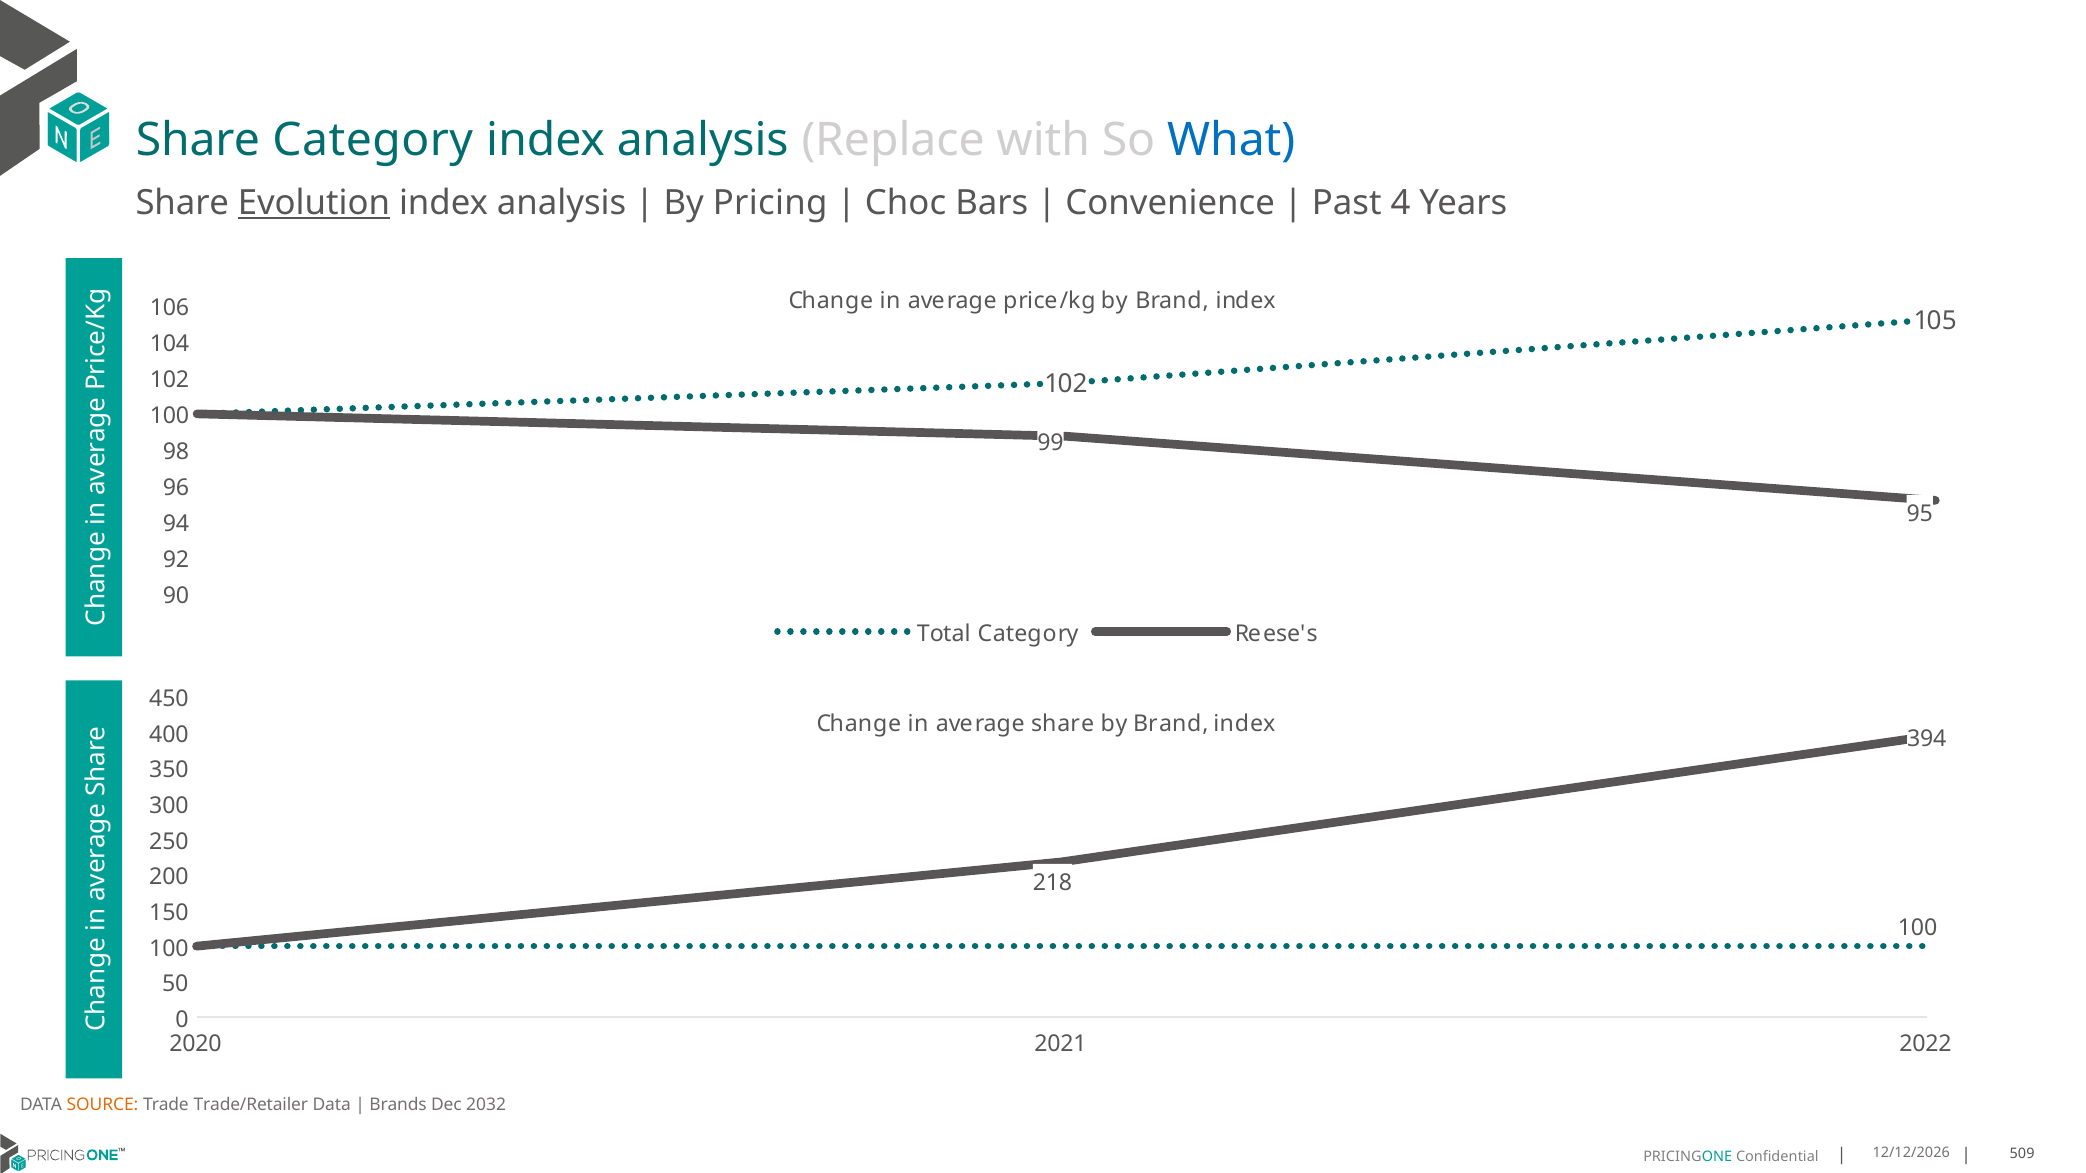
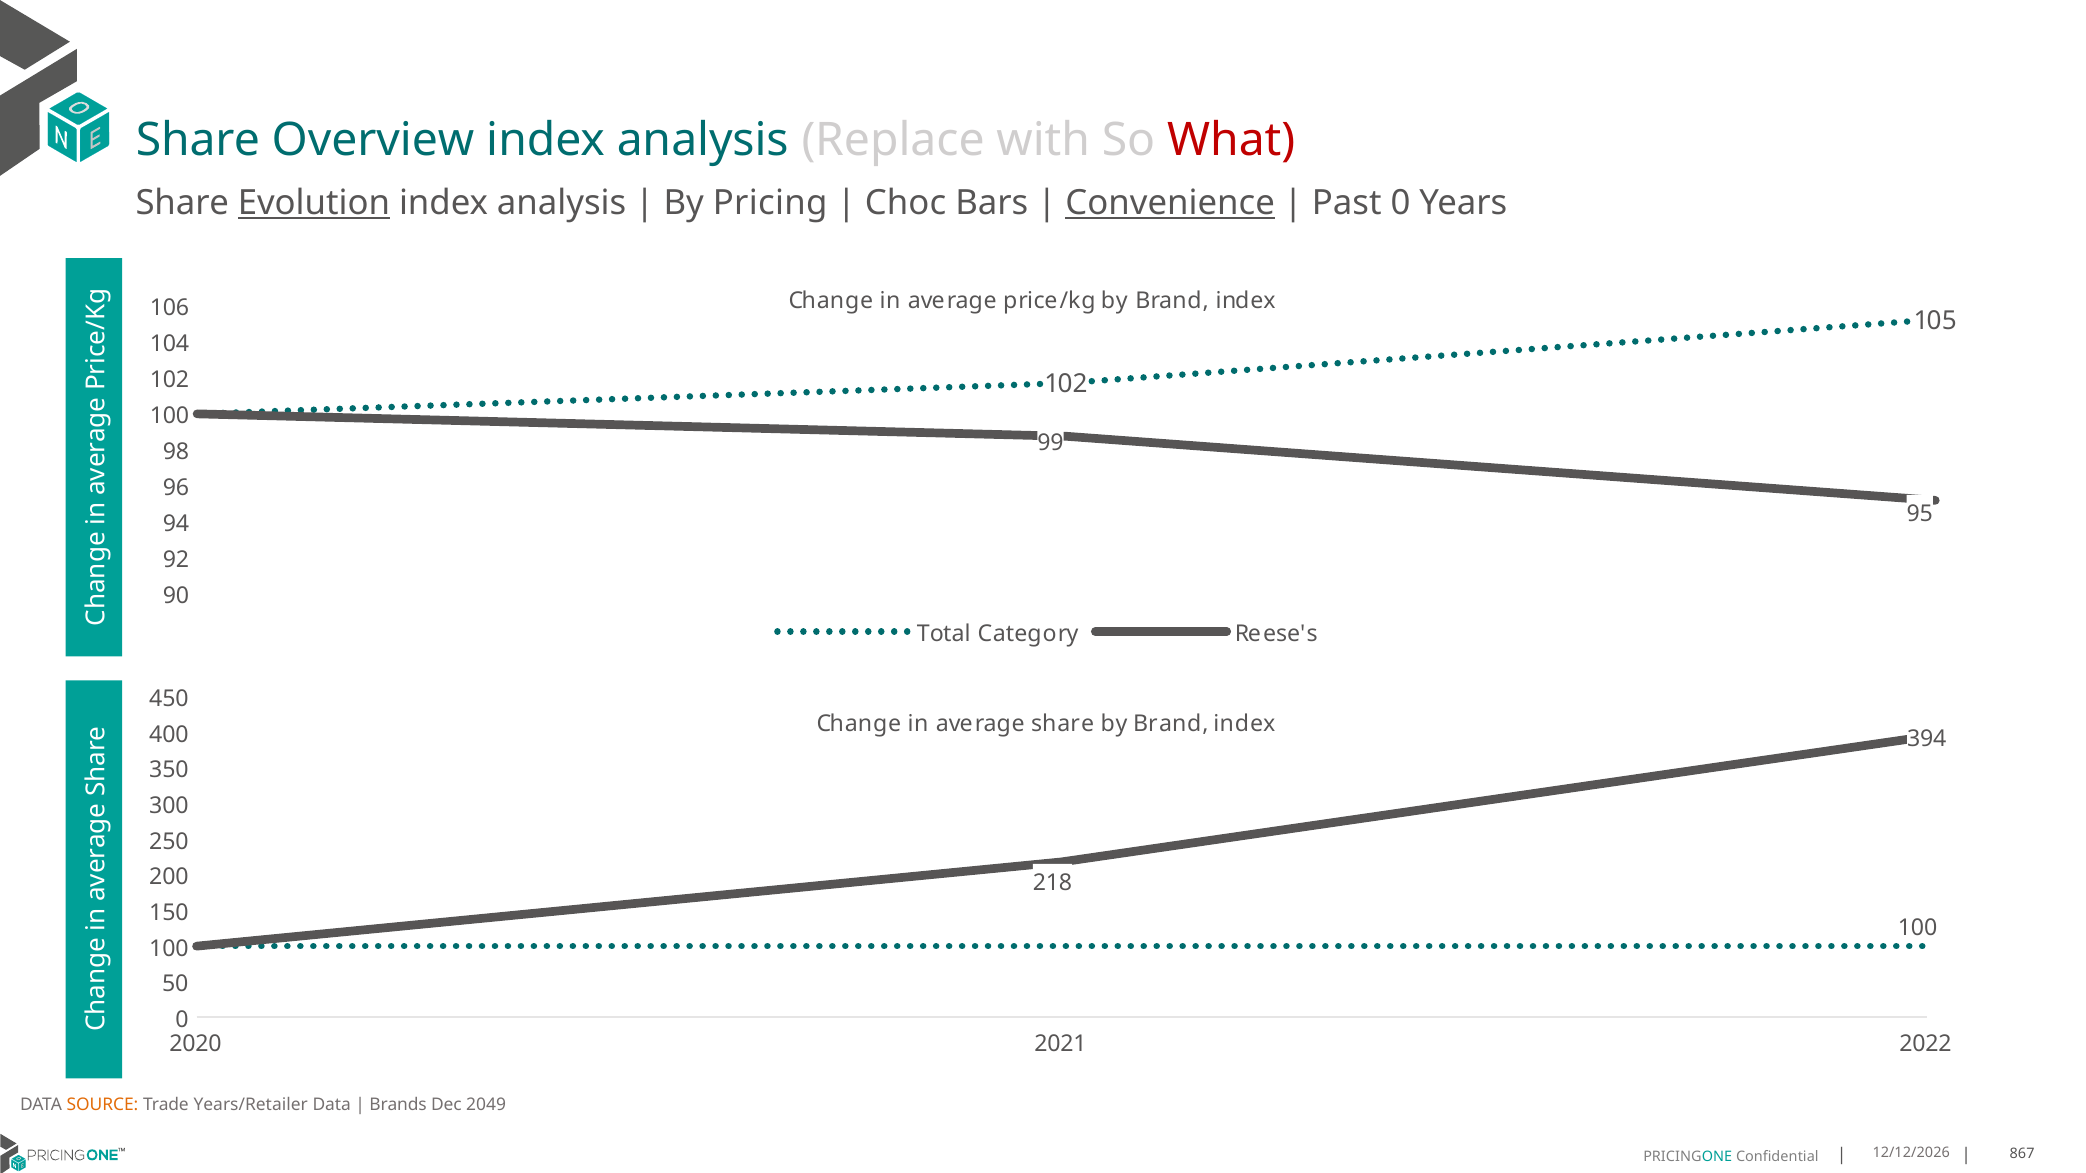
Share Category: Category -> Overview
What colour: blue -> red
Convenience underline: none -> present
Past 4: 4 -> 0
Trade/Retailer: Trade/Retailer -> Years/Retailer
2032: 2032 -> 2049
509: 509 -> 867
